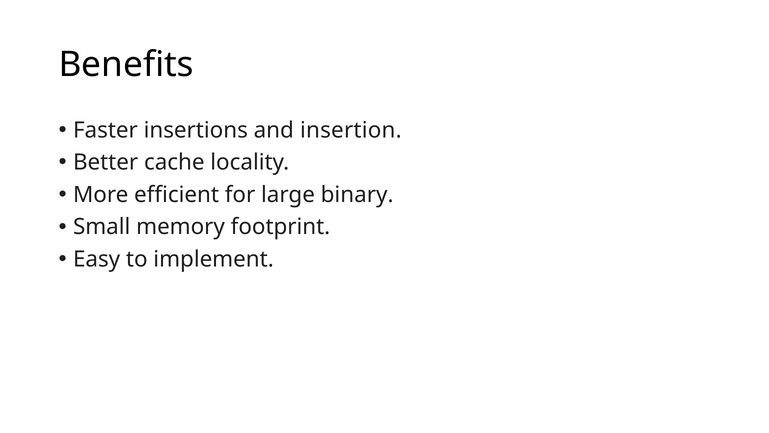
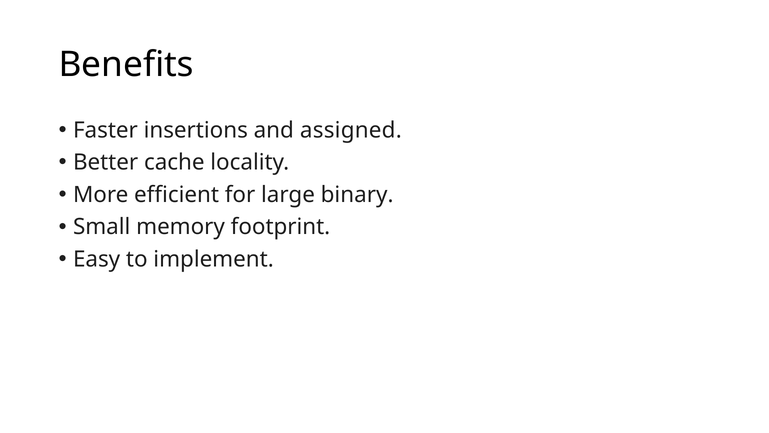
insertion: insertion -> assigned
